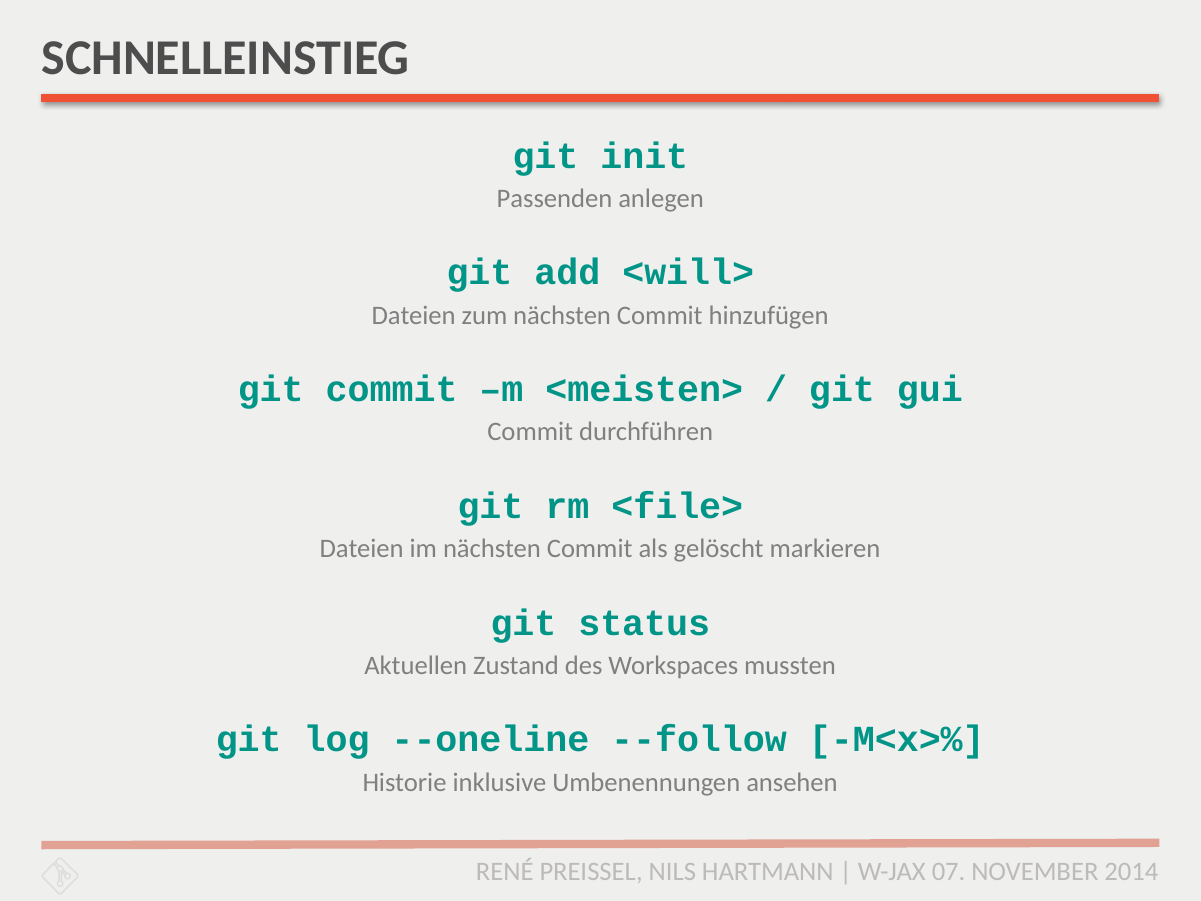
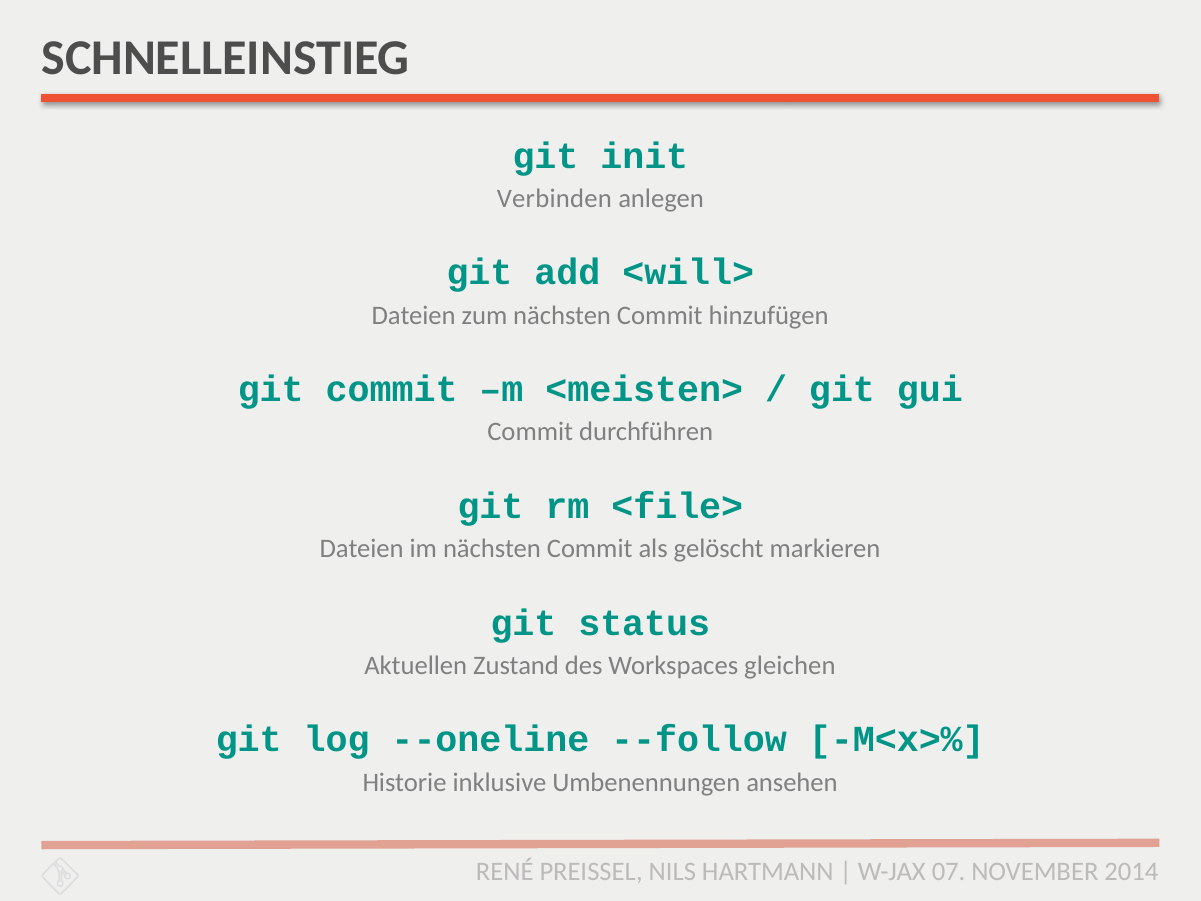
Passenden: Passenden -> Verbinden
mussten: mussten -> gleichen
